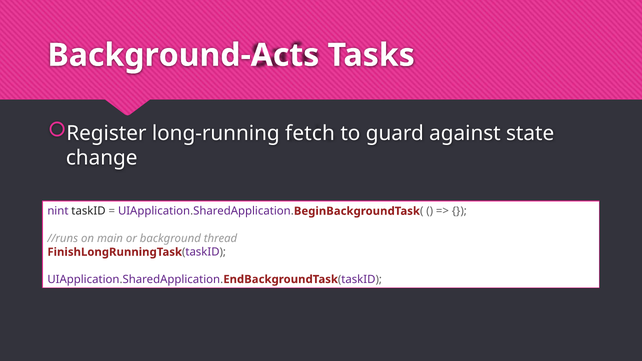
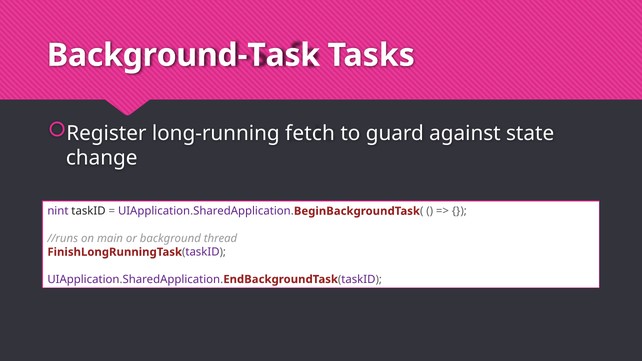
Background-Acts: Background-Acts -> Background-Task
